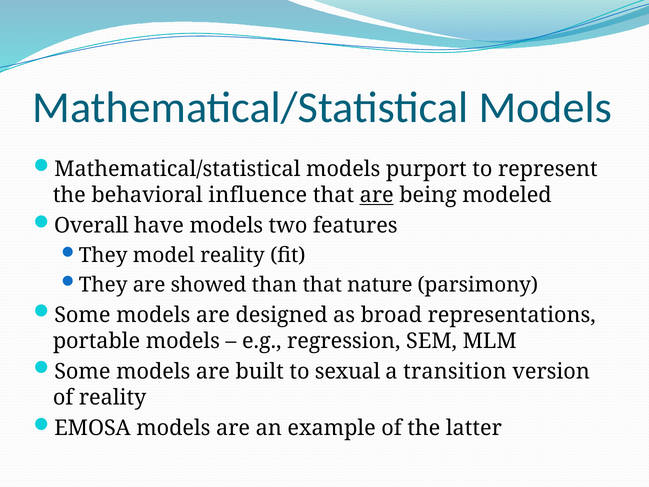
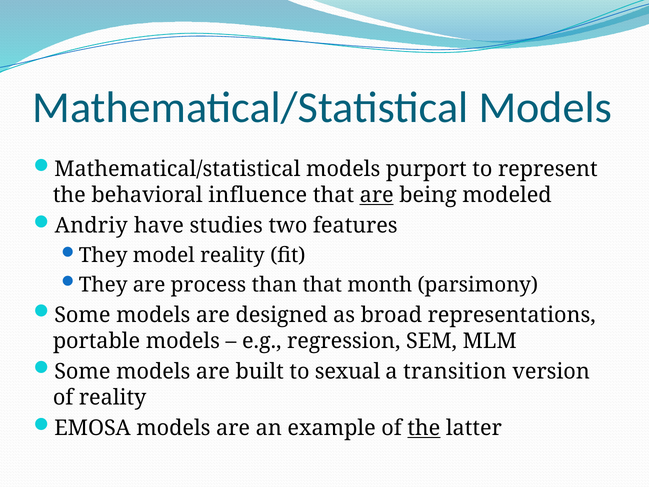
Overall: Overall -> Andriy
have models: models -> studies
showed: showed -> process
nature: nature -> month
the at (424, 428) underline: none -> present
